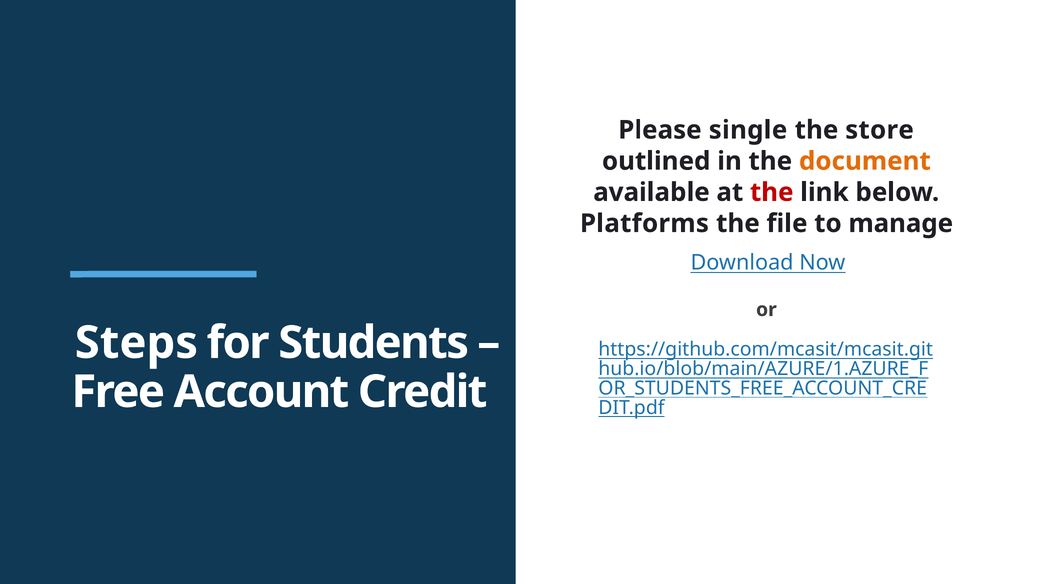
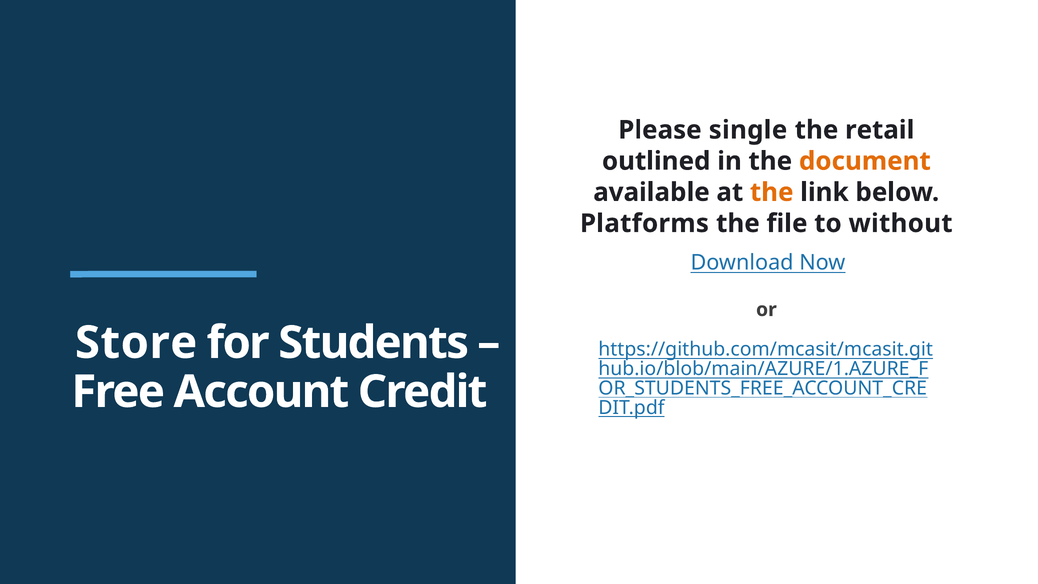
store: store -> retail
the at (772, 192) colour: red -> orange
manage: manage -> without
Steps: Steps -> Store
